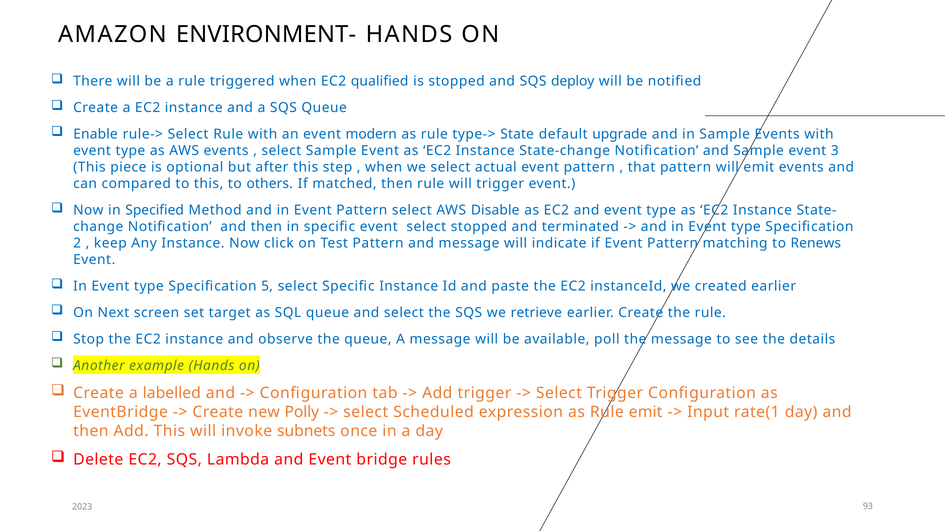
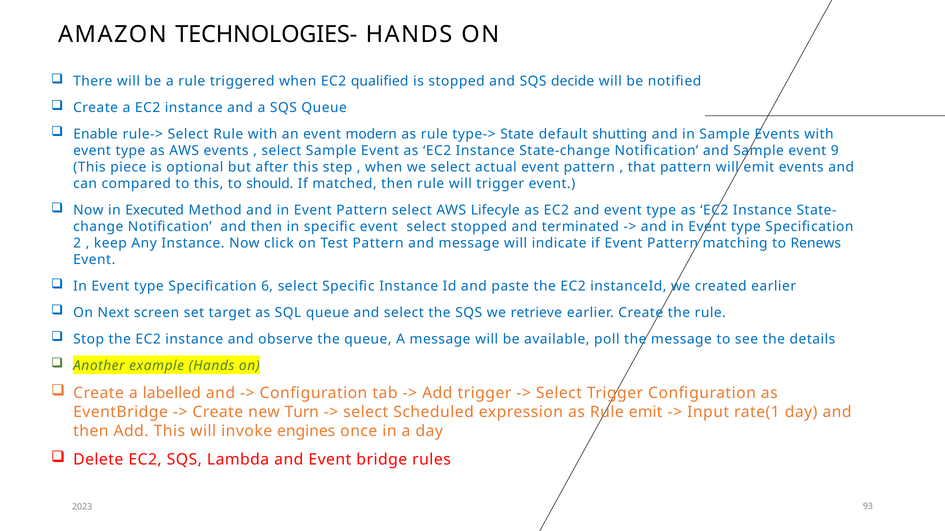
ENVIRONMENT-: ENVIRONMENT- -> TECHNOLOGIES-
deploy: deploy -> decide
upgrade: upgrade -> shutting
3: 3 -> 9
others: others -> should
Specified: Specified -> Executed
Disable: Disable -> Lifecyle
5: 5 -> 6
Polly: Polly -> Turn
subnets: subnets -> engines
